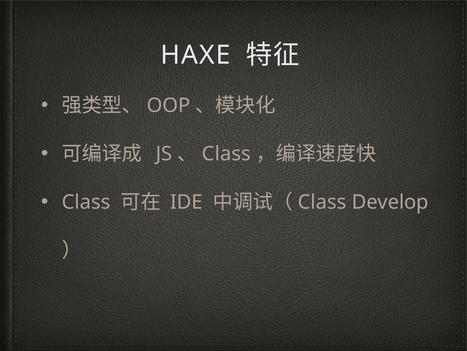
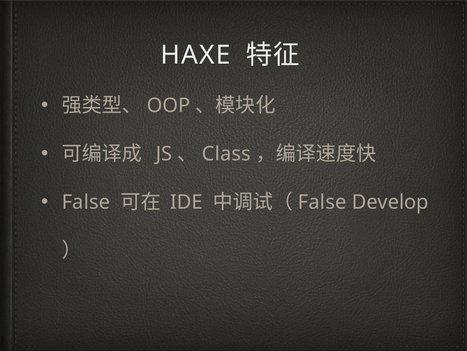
Class at (86, 202): Class -> False
Class at (322, 202): Class -> False
